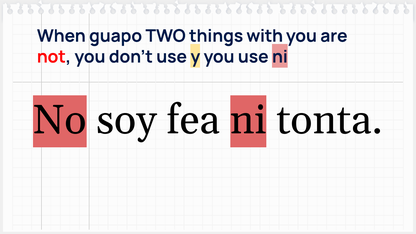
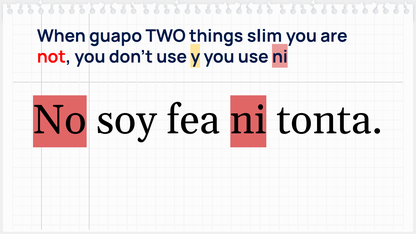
with: with -> slim
